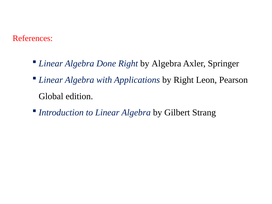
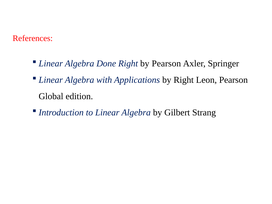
by Algebra: Algebra -> Pearson
